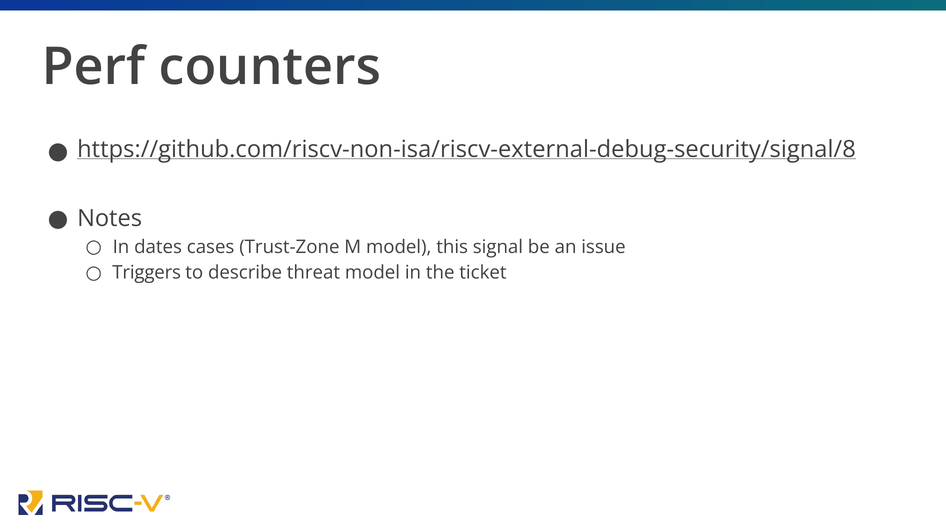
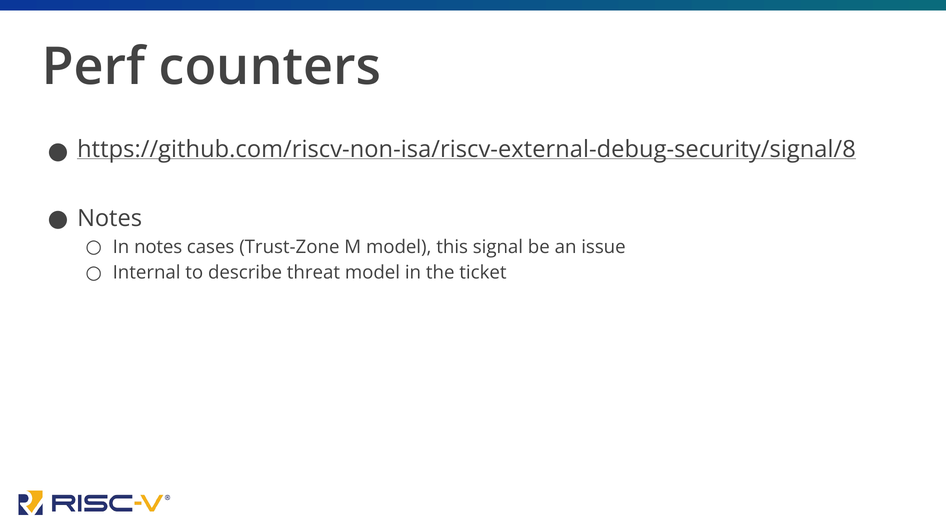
In dates: dates -> notes
Triggers: Triggers -> Internal
